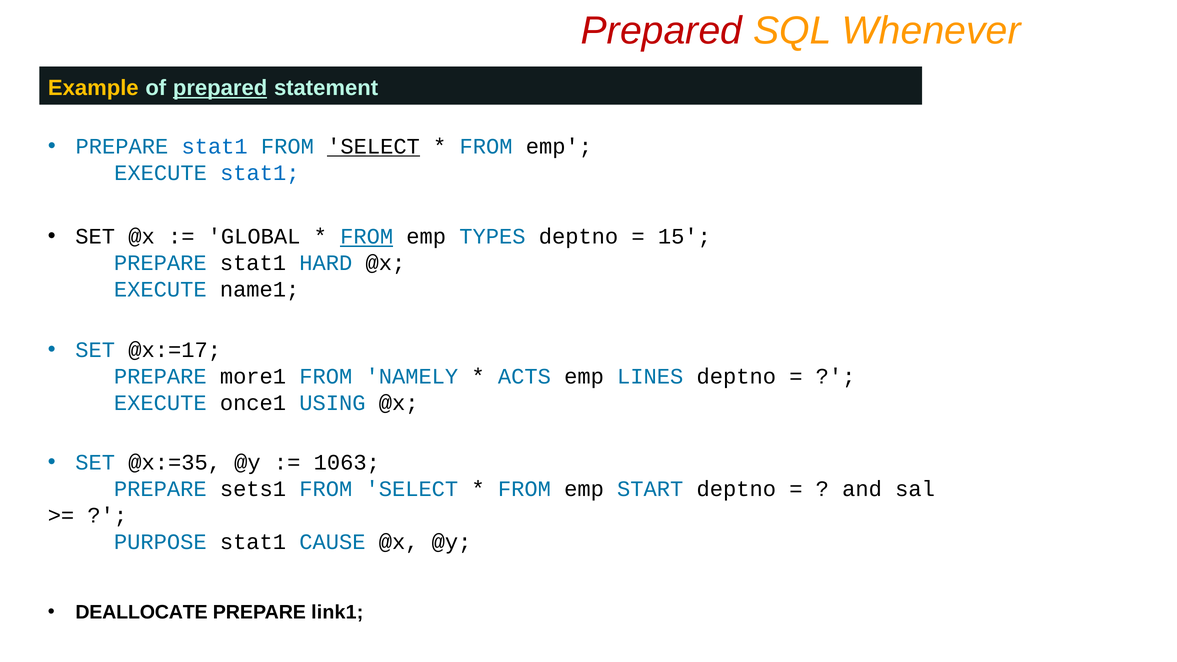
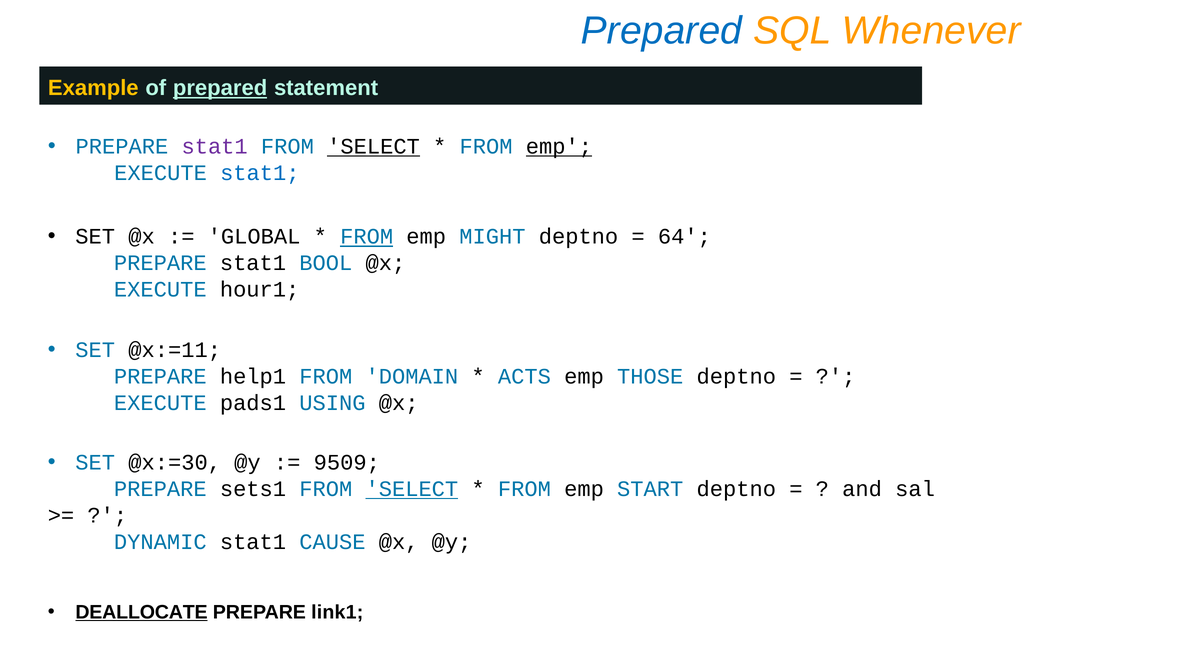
Prepared at (662, 31) colour: red -> blue
stat1 at (215, 147) colour: blue -> purple
emp at (559, 147) underline: none -> present
TYPES: TYPES -> MIGHT
15: 15 -> 64
HARD: HARD -> BOOL
name1: name1 -> hour1
@x:=17: @x:=17 -> @x:=11
more1: more1 -> help1
NAMELY: NAMELY -> DOMAIN
LINES: LINES -> THOSE
once1: once1 -> pads1
@x:=35: @x:=35 -> @x:=30
1063: 1063 -> 9509
SELECT at (412, 489) underline: none -> present
PURPOSE: PURPOSE -> DYNAMIC
DEALLOCATE underline: none -> present
